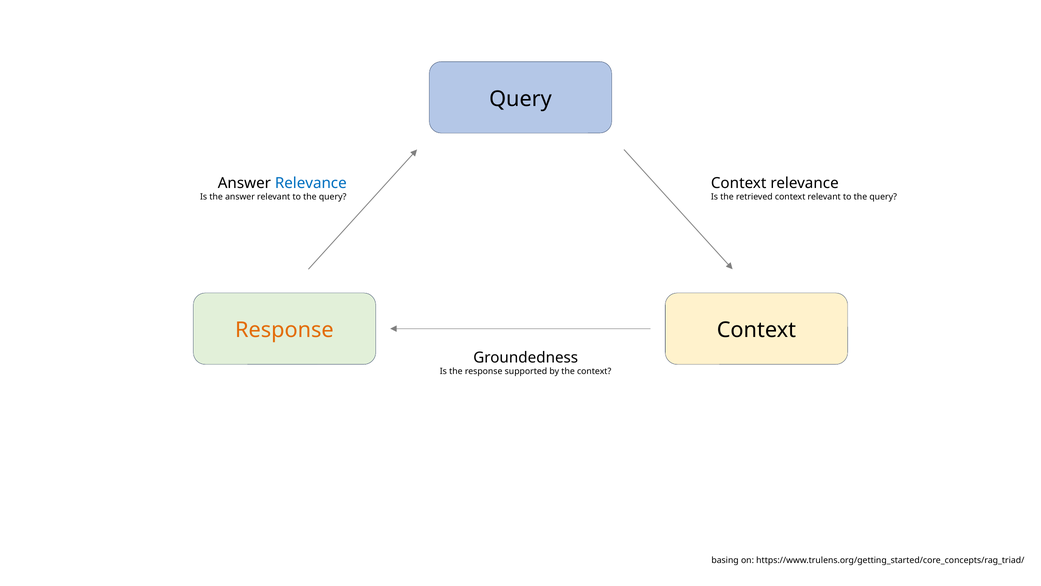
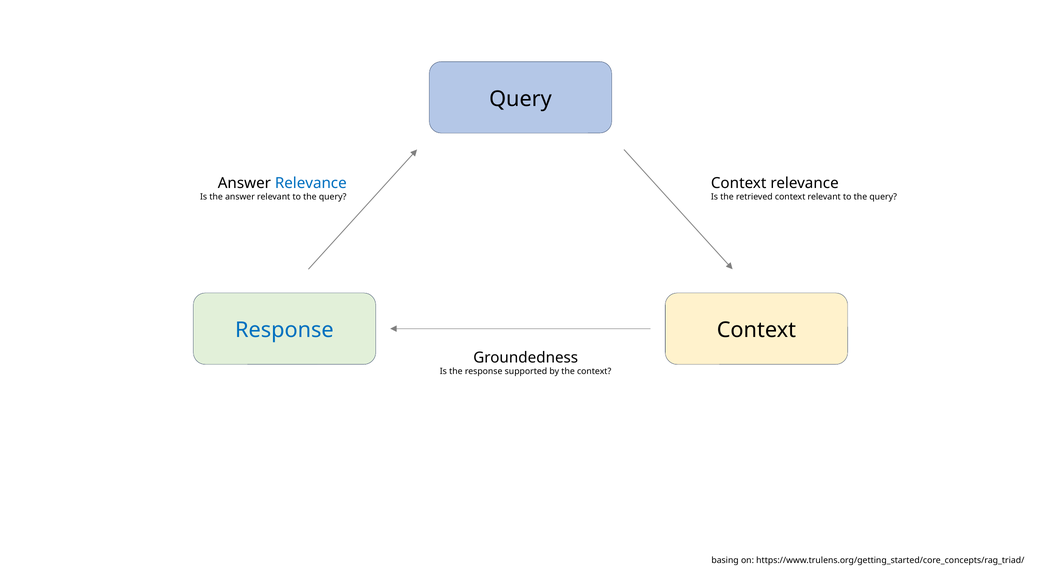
Response at (284, 330) colour: orange -> blue
